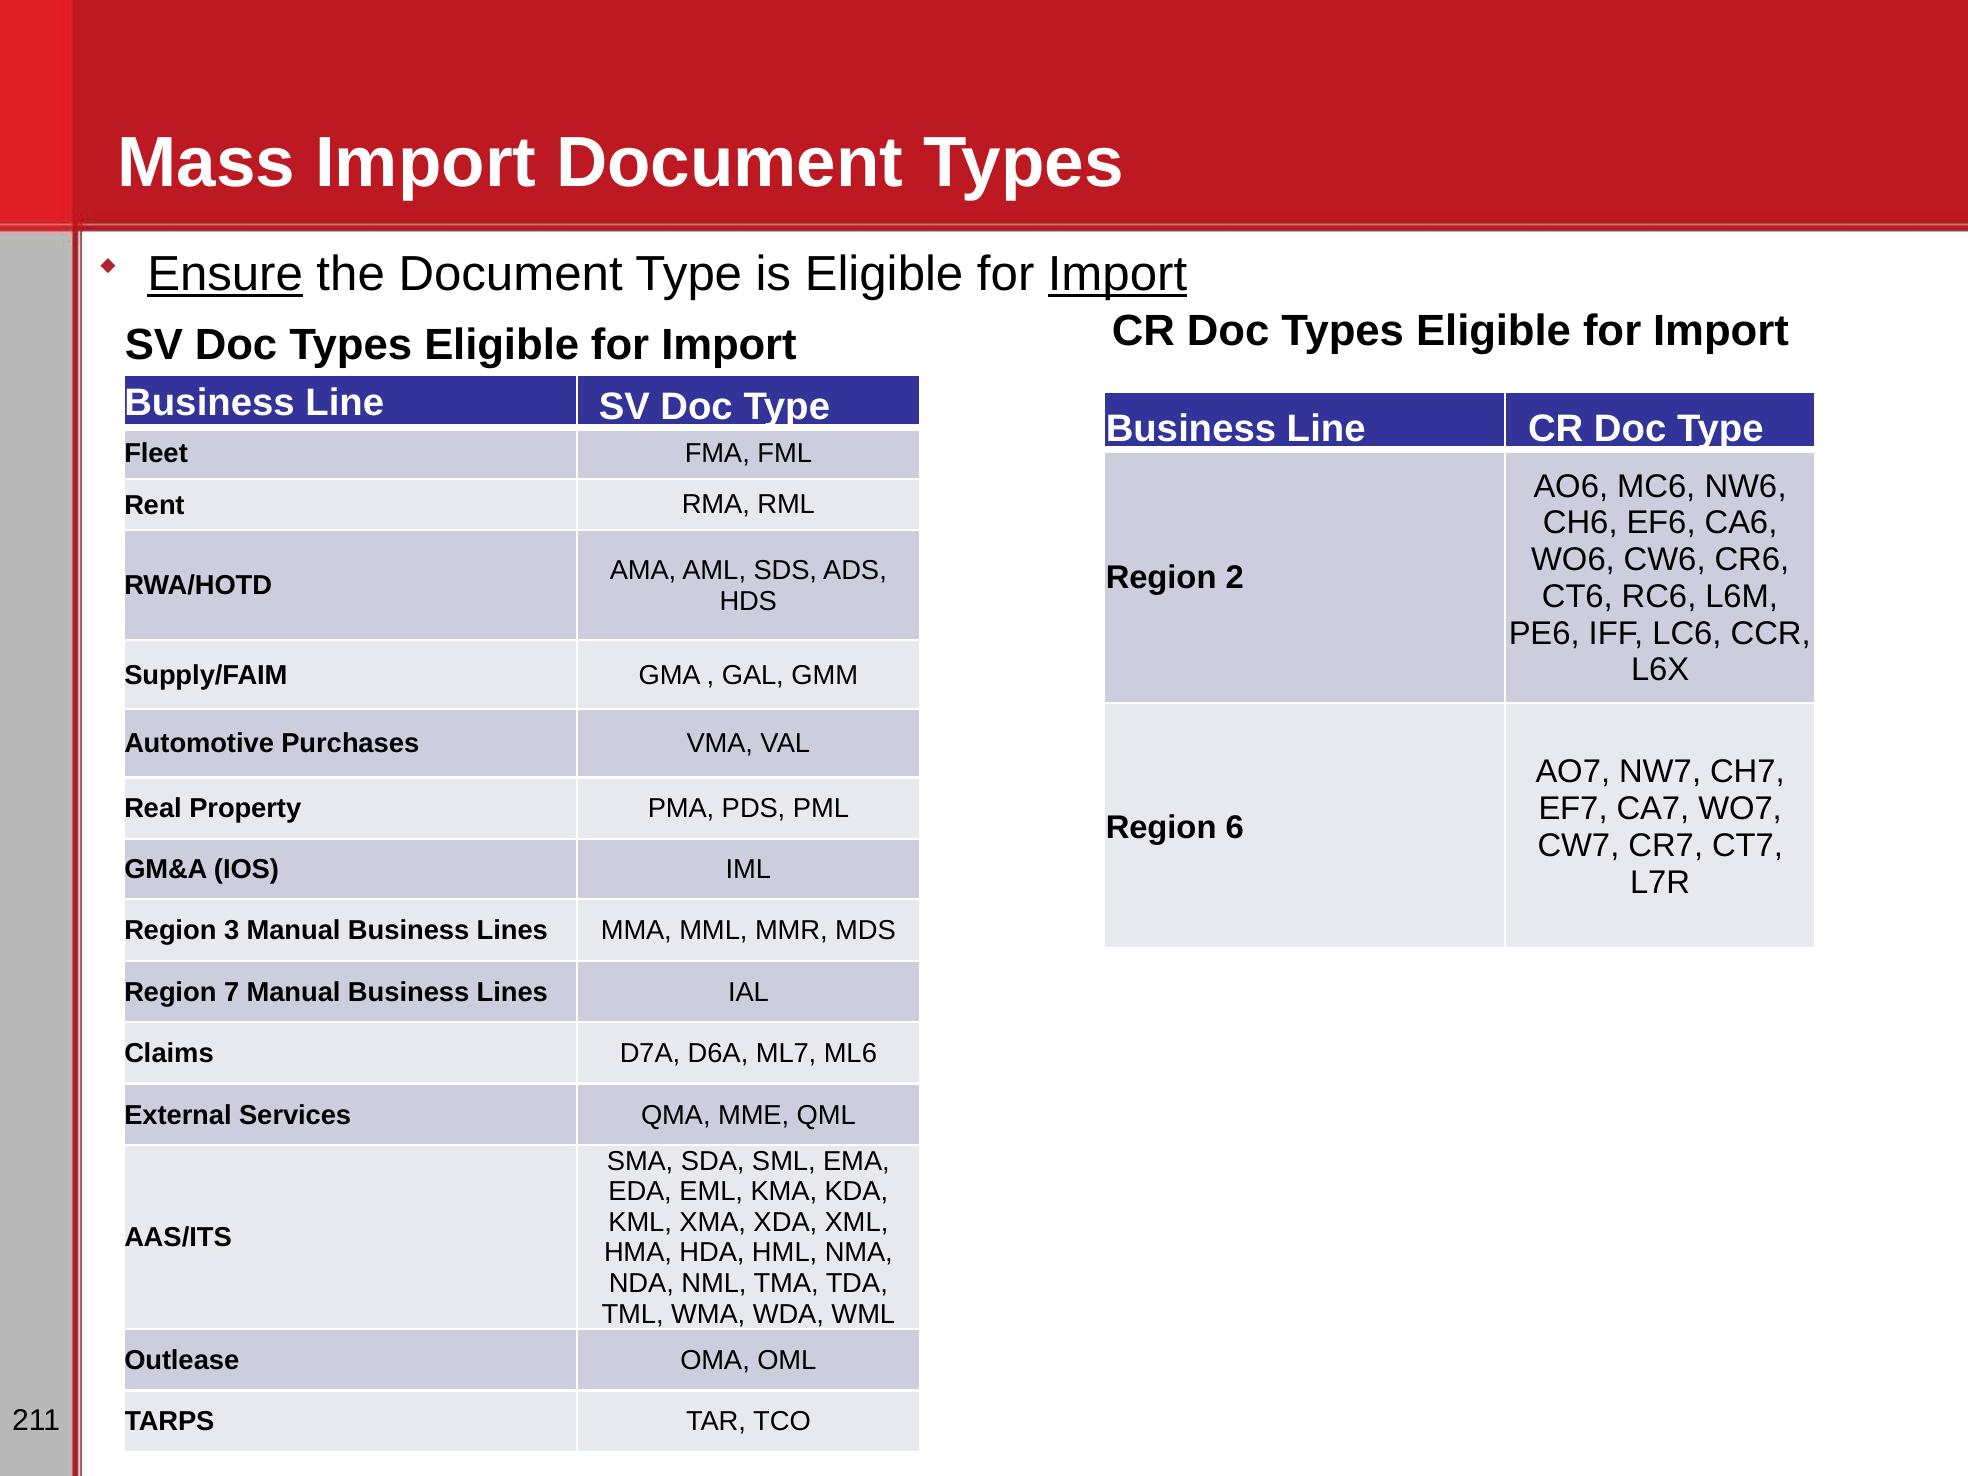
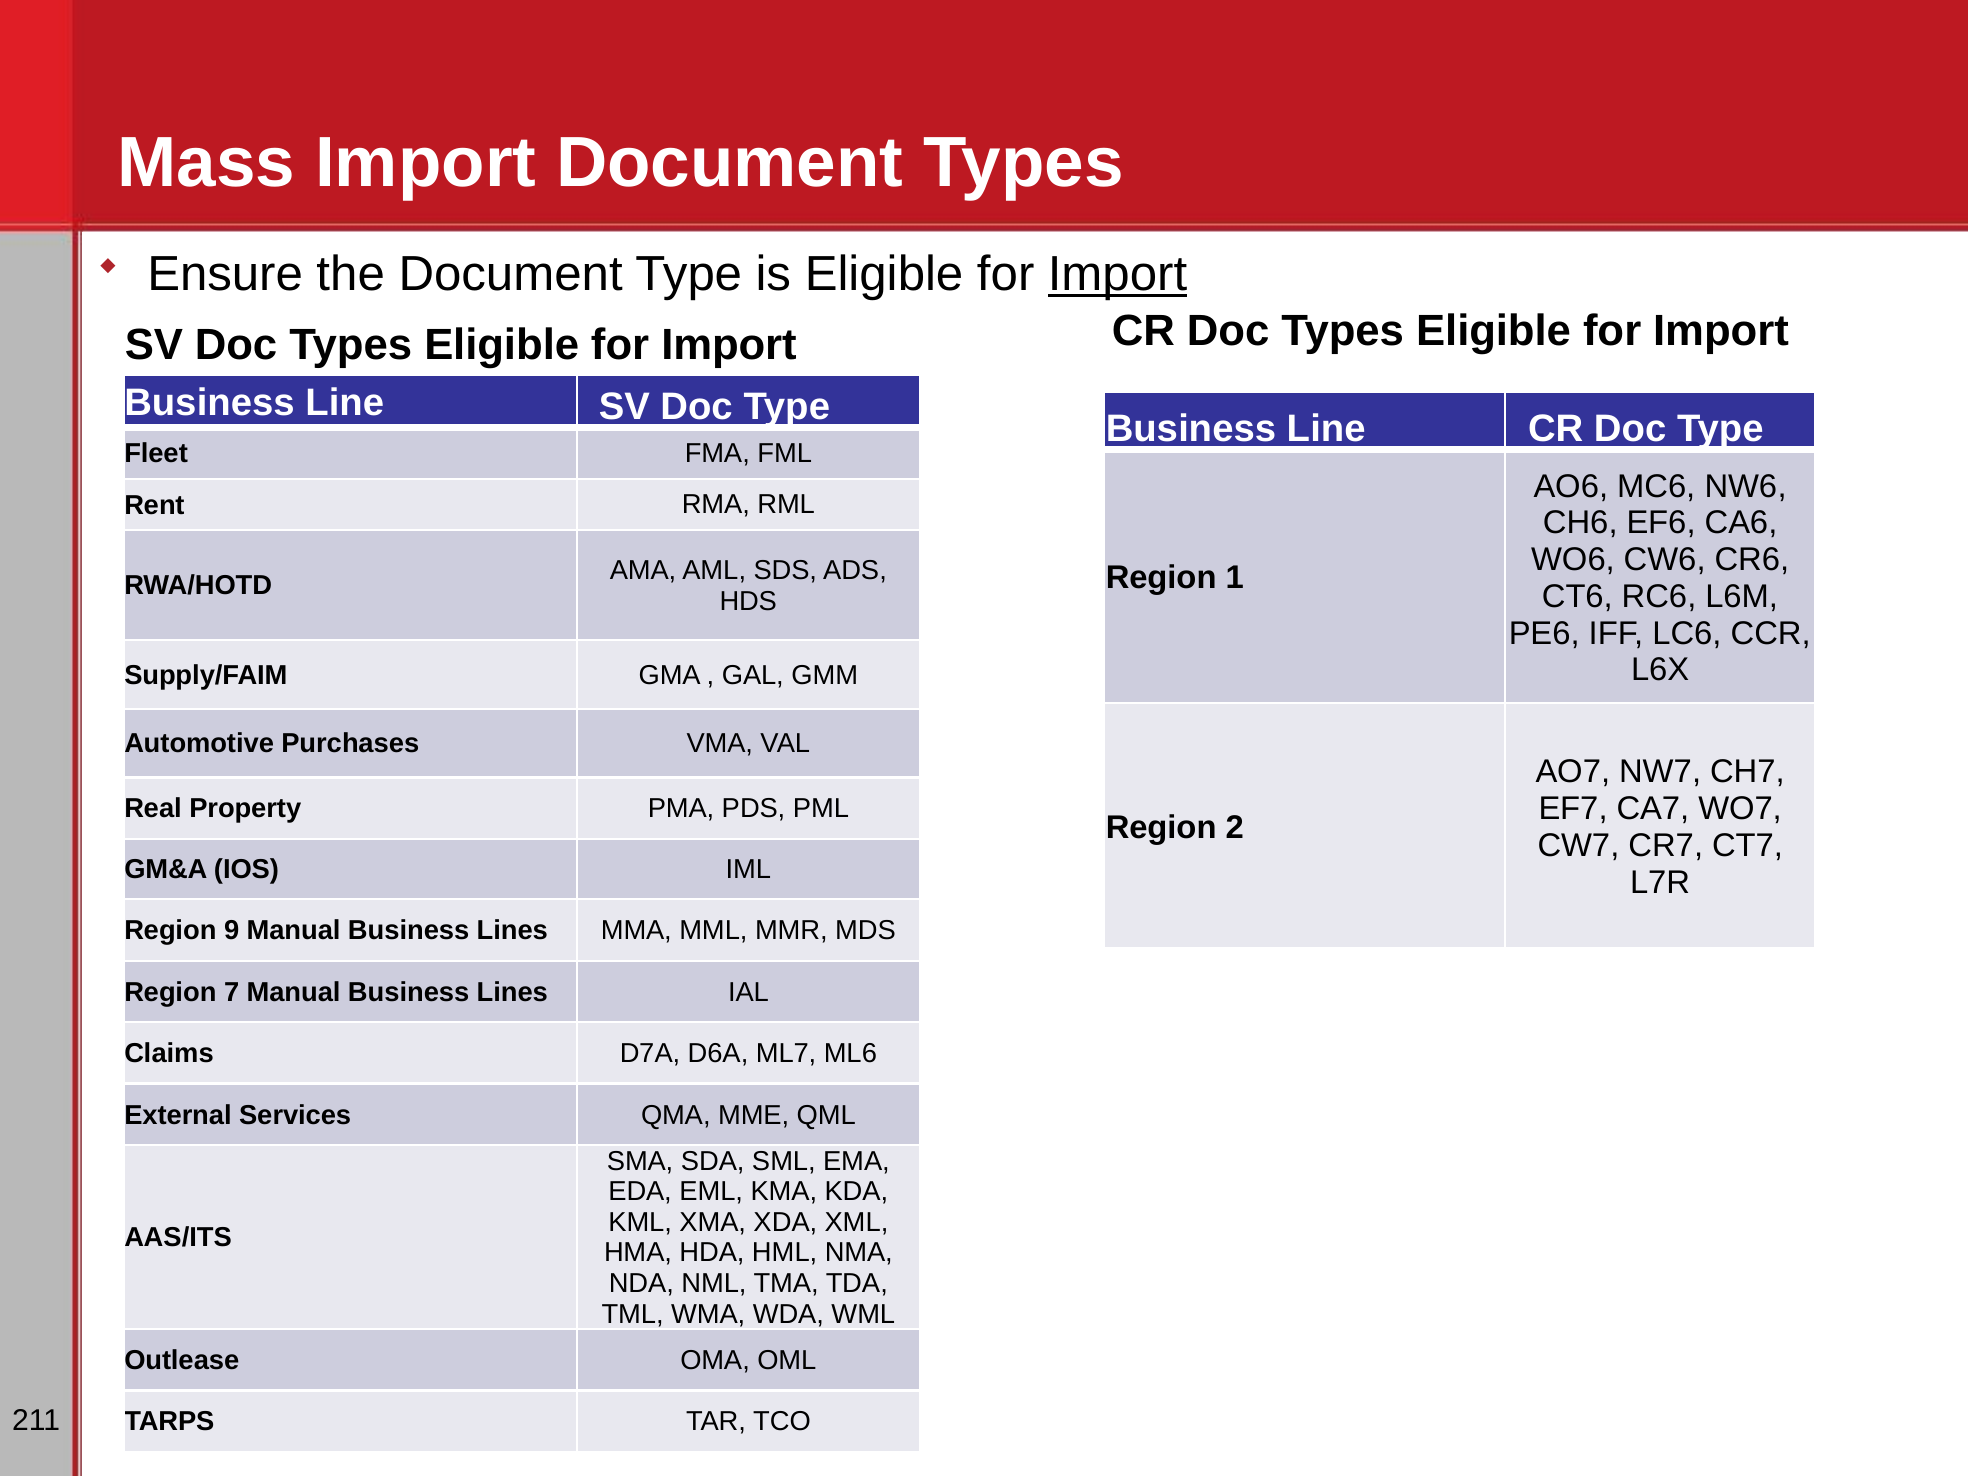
Ensure underline: present -> none
2: 2 -> 1
6: 6 -> 2
3: 3 -> 9
